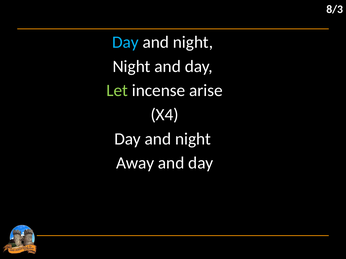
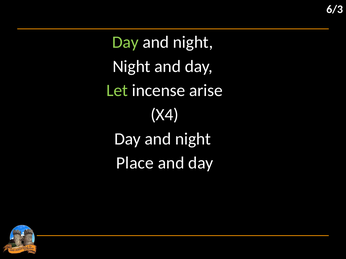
8/3: 8/3 -> 6/3
Day at (125, 42) colour: light blue -> light green
Away: Away -> Place
